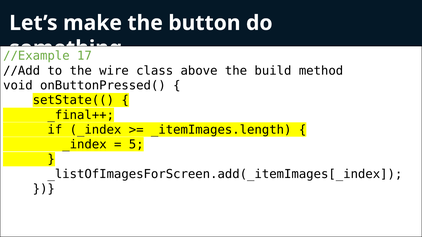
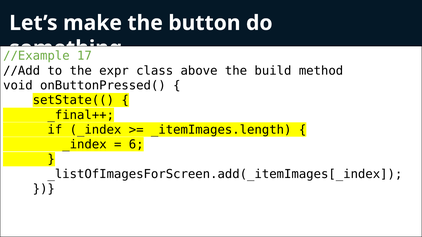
wire: wire -> expr
5: 5 -> 6
